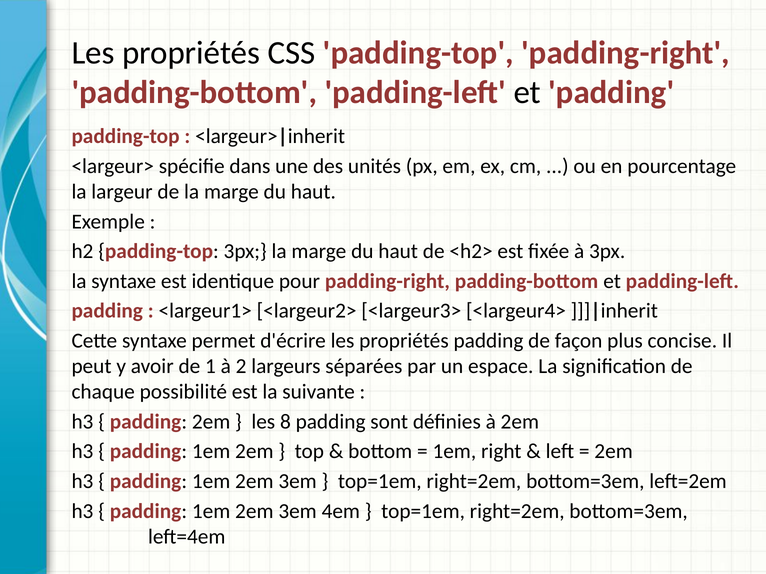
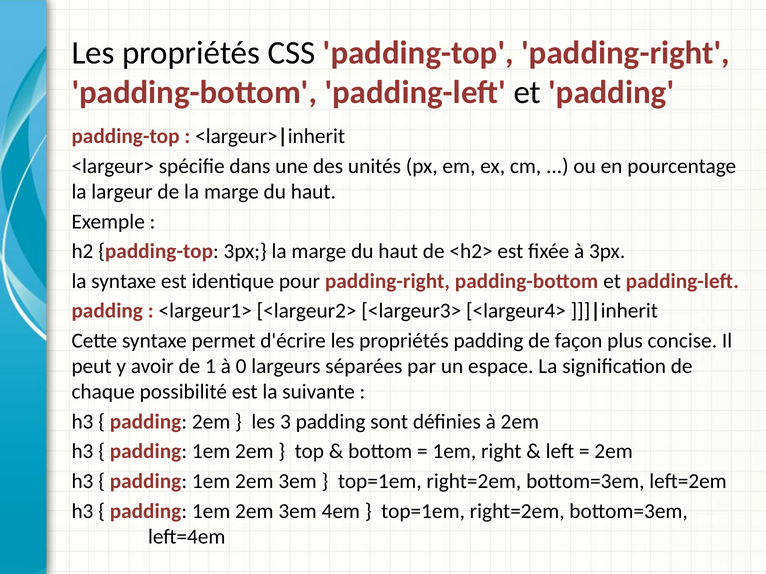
2: 2 -> 0
8: 8 -> 3
